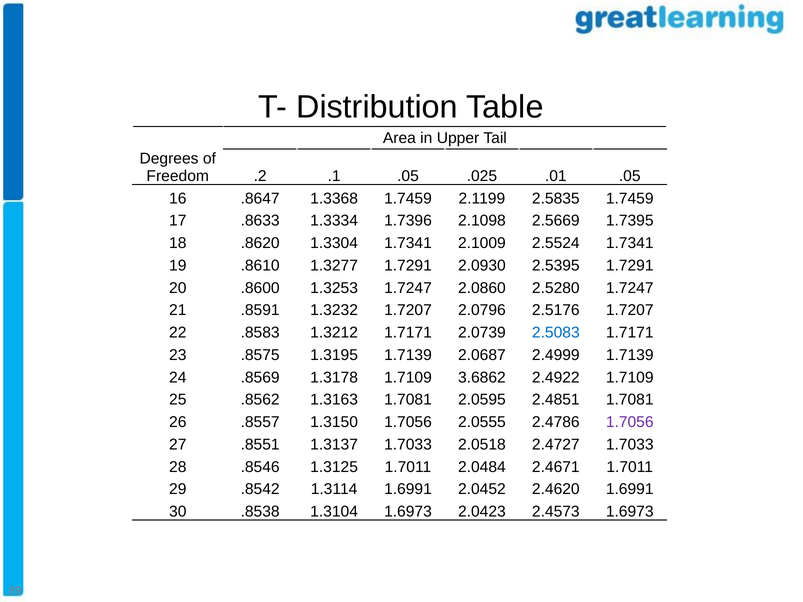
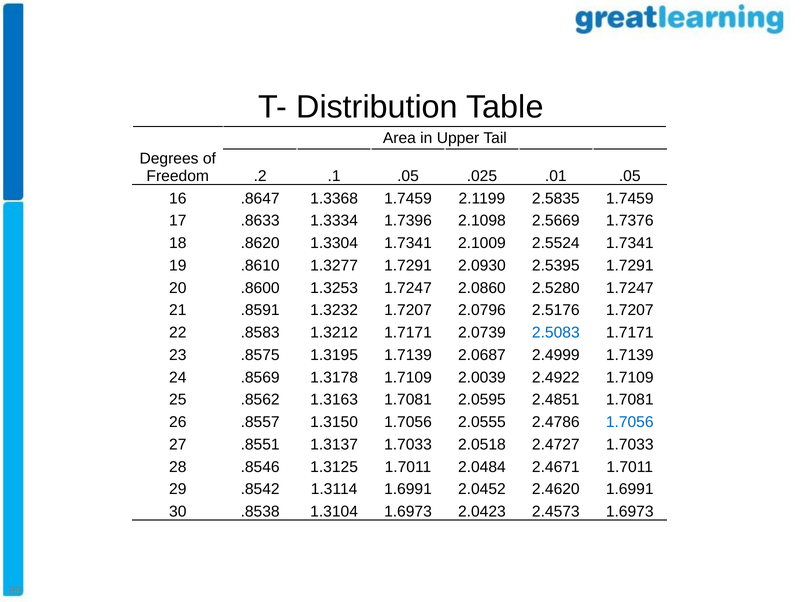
1.7395: 1.7395 -> 1.7376
3.6862: 3.6862 -> 2.0039
1.7056 at (630, 422) colour: purple -> blue
